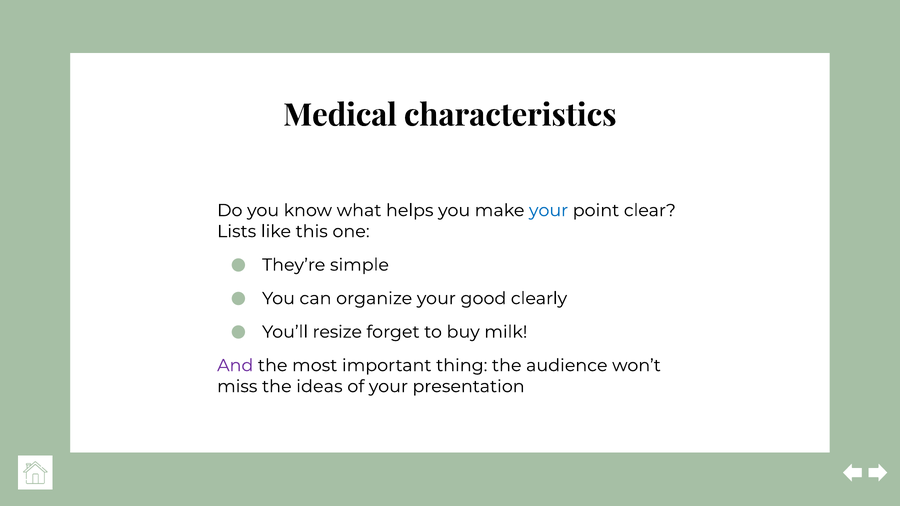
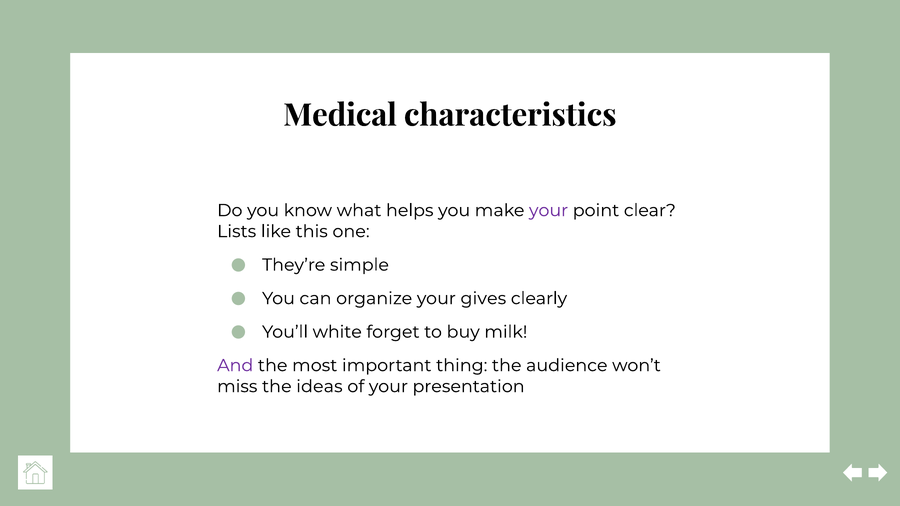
your at (549, 211) colour: blue -> purple
good: good -> gives
resize: resize -> white
